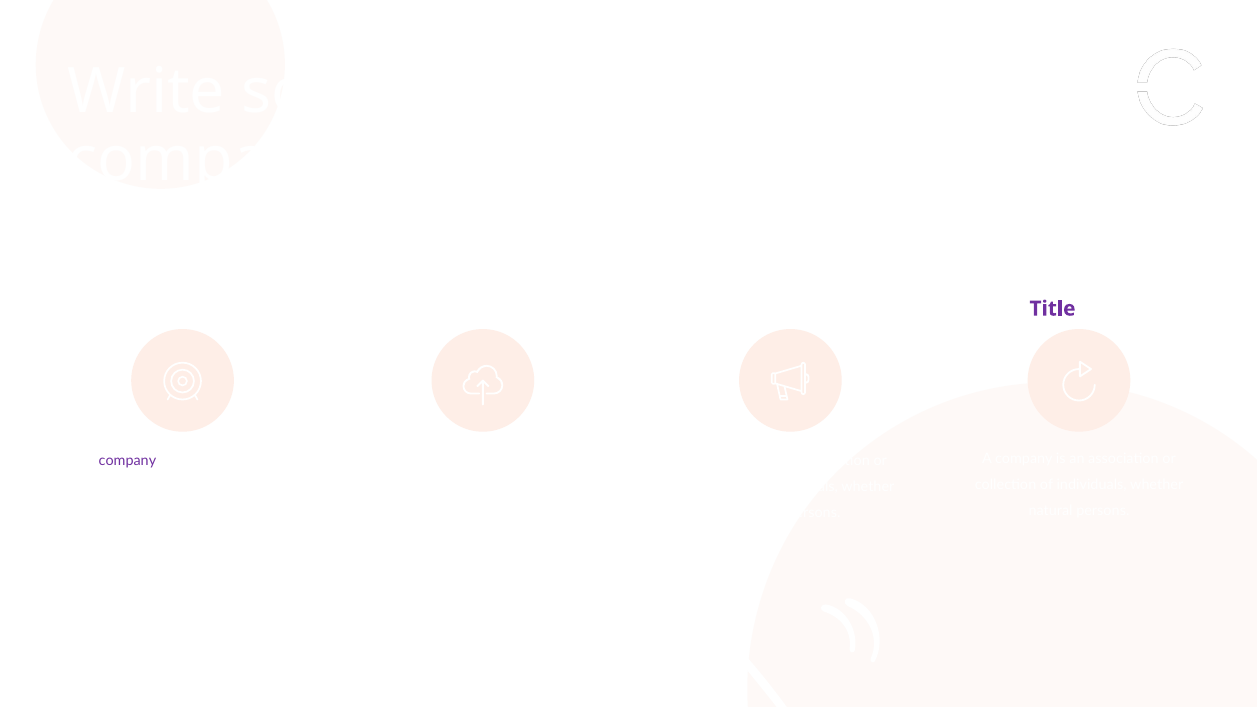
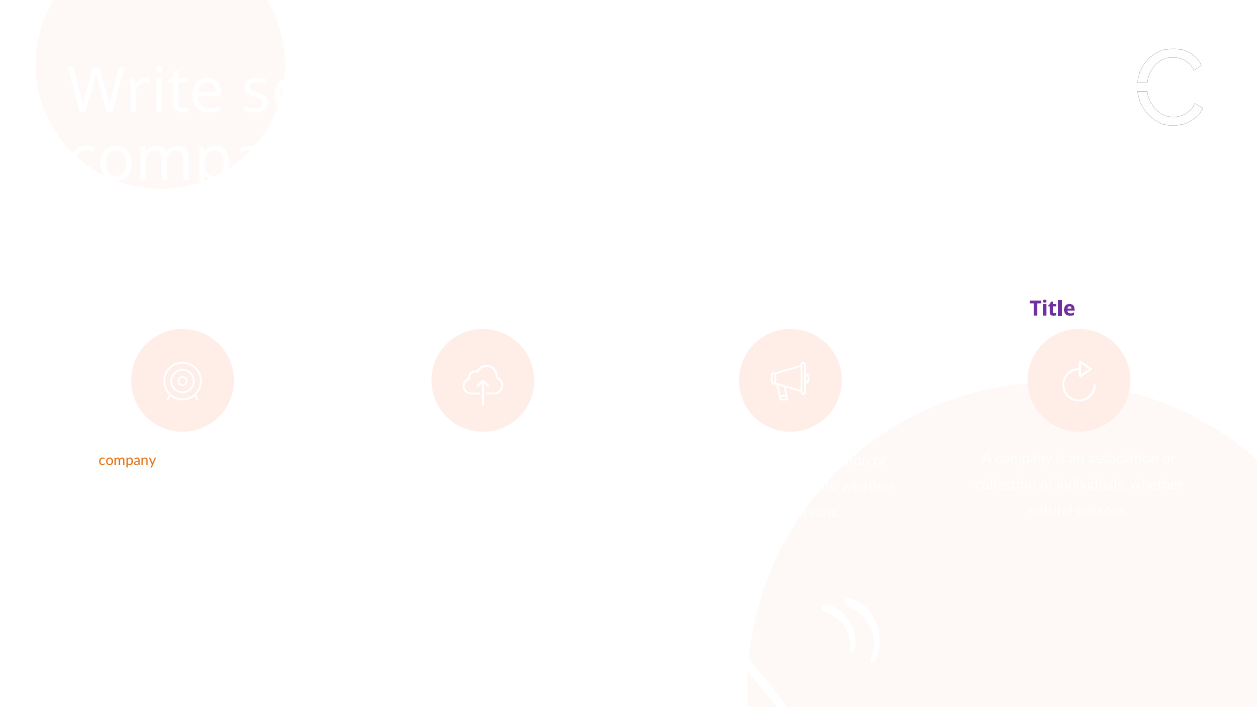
company at (127, 461) colour: purple -> orange
